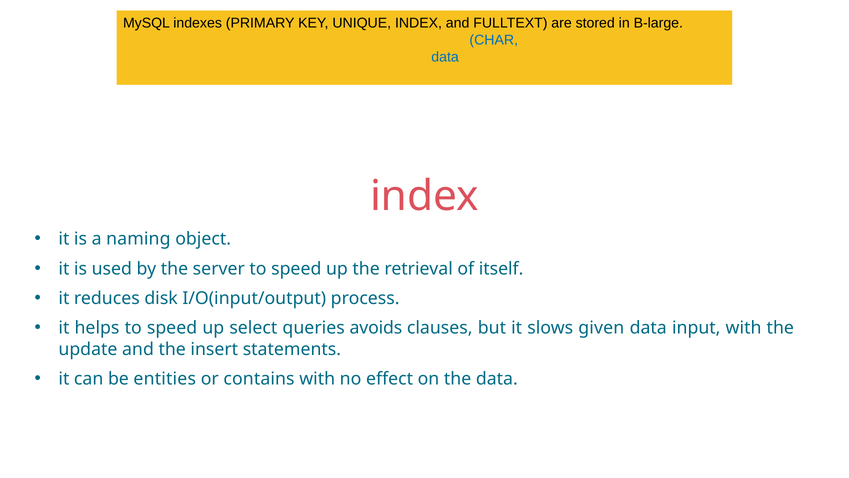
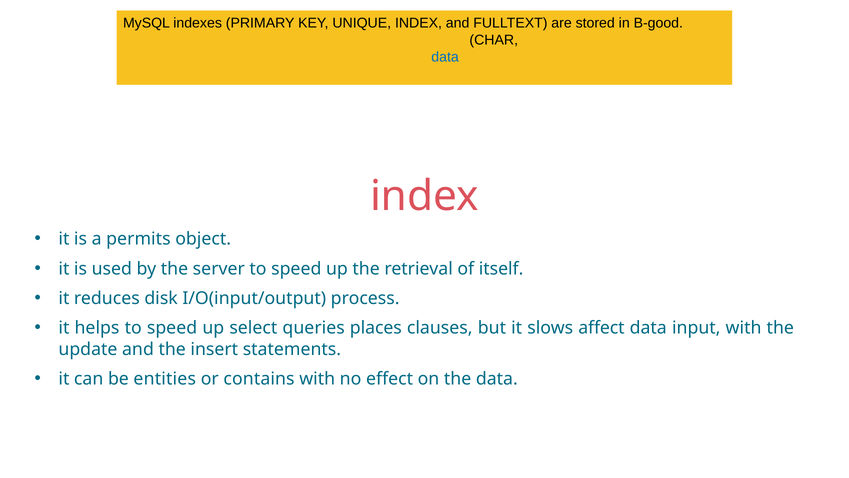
B-large: B-large -> B-good
CHAR colour: blue -> black
naming: naming -> permits
avoids: avoids -> places
given: given -> affect
